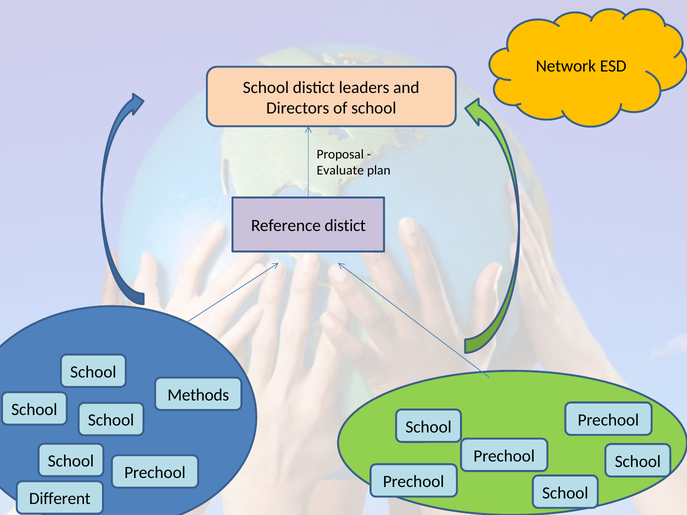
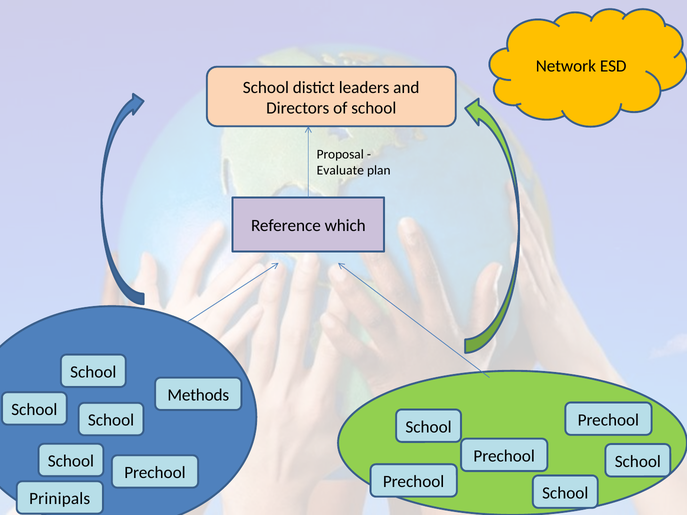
Reference distict: distict -> which
Different: Different -> Prinipals
